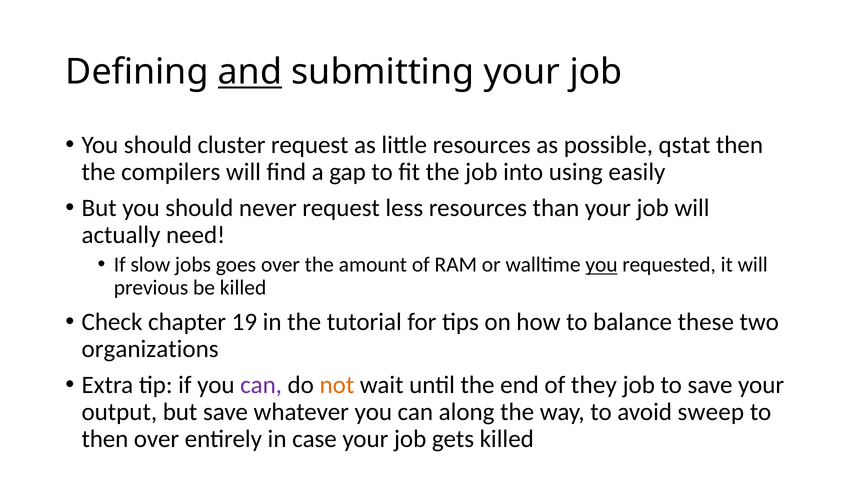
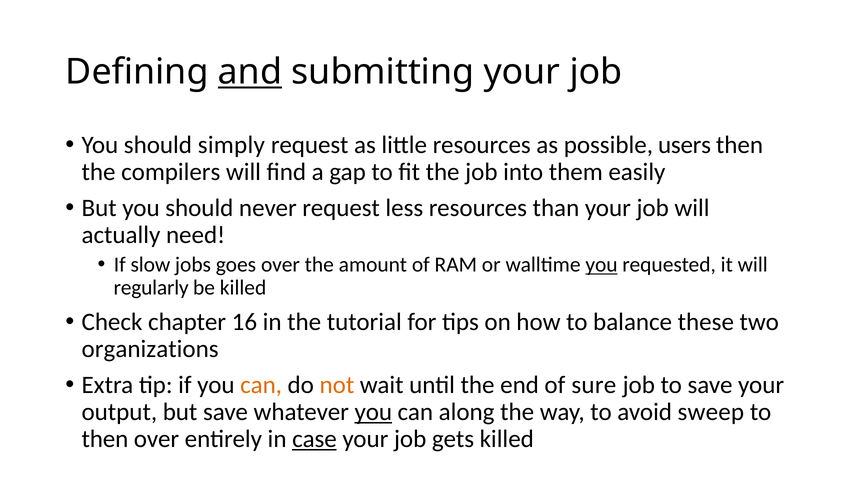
cluster: cluster -> simply
qstat: qstat -> users
using: using -> them
previous: previous -> regularly
19: 19 -> 16
can at (261, 385) colour: purple -> orange
they: they -> sure
you at (373, 412) underline: none -> present
case underline: none -> present
